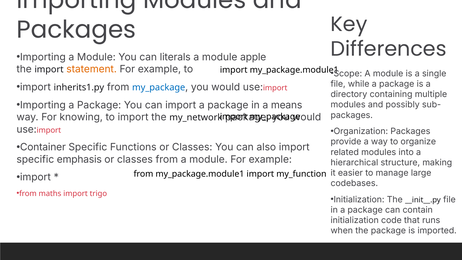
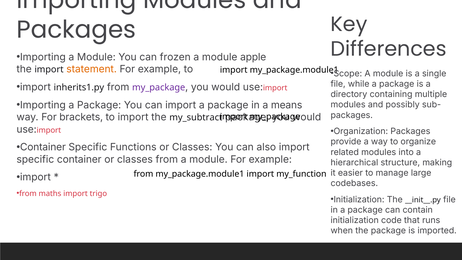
literals: literals -> frozen
my_package at (159, 87) colour: blue -> purple
knowing: knowing -> brackets
my_network: my_network -> my_subtract
specific emphasis: emphasis -> container
